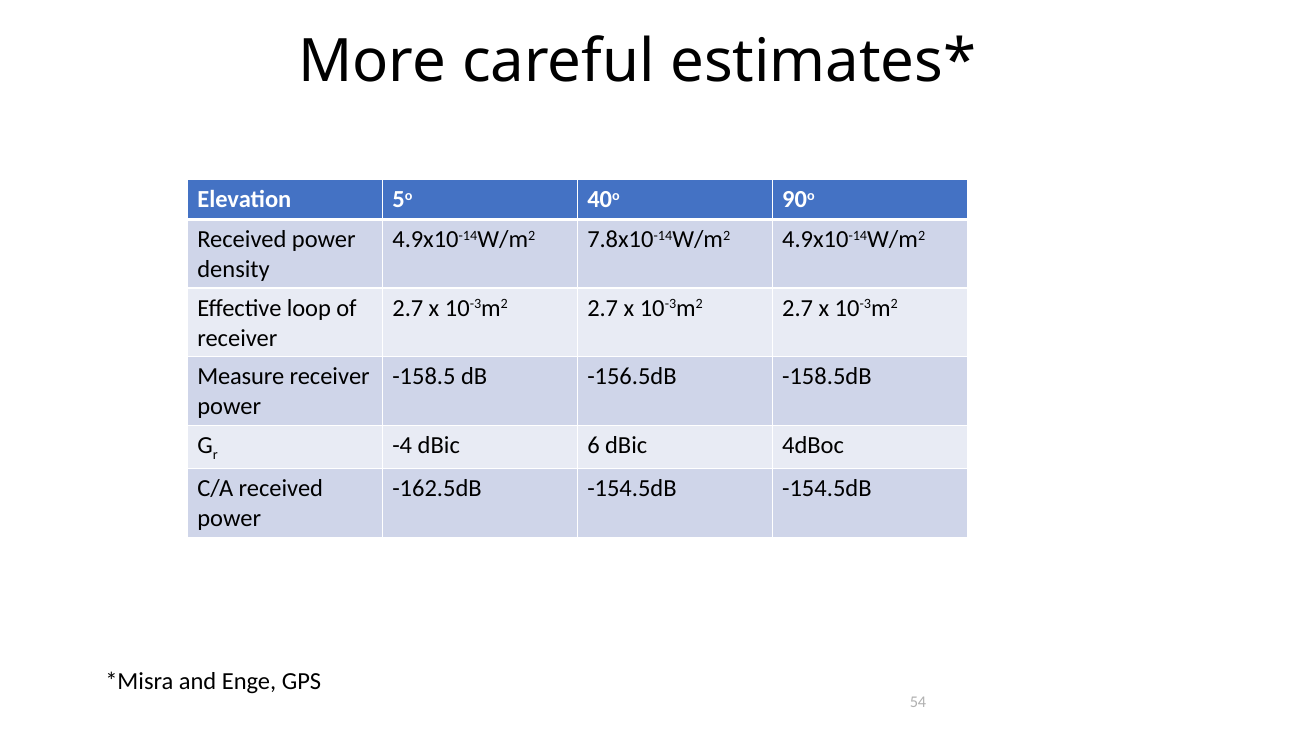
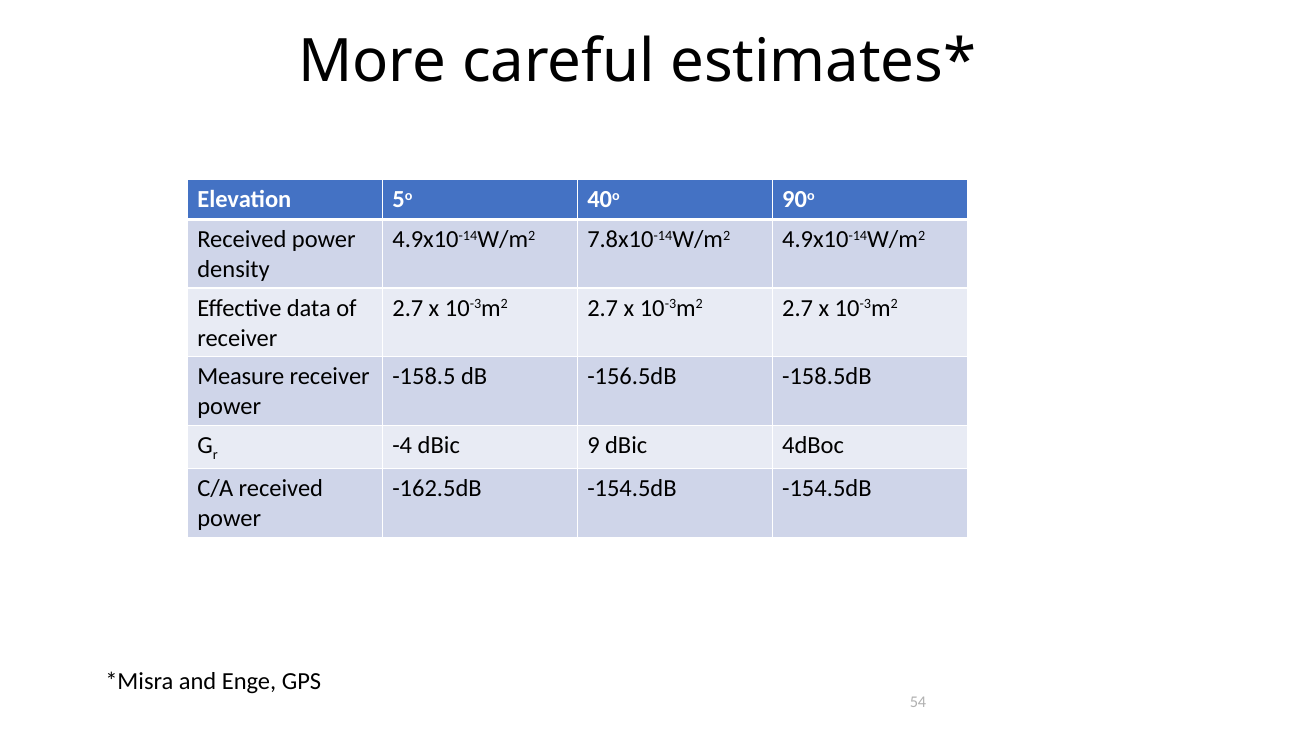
loop: loop -> data
6: 6 -> 9
